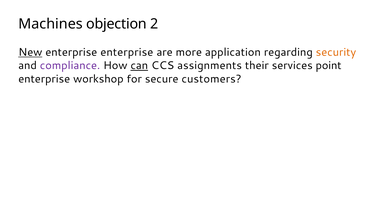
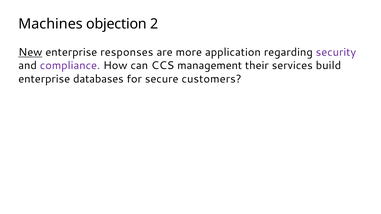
enterprise enterprise: enterprise -> responses
security colour: orange -> purple
can underline: present -> none
assignments: assignments -> management
point: point -> build
workshop: workshop -> databases
